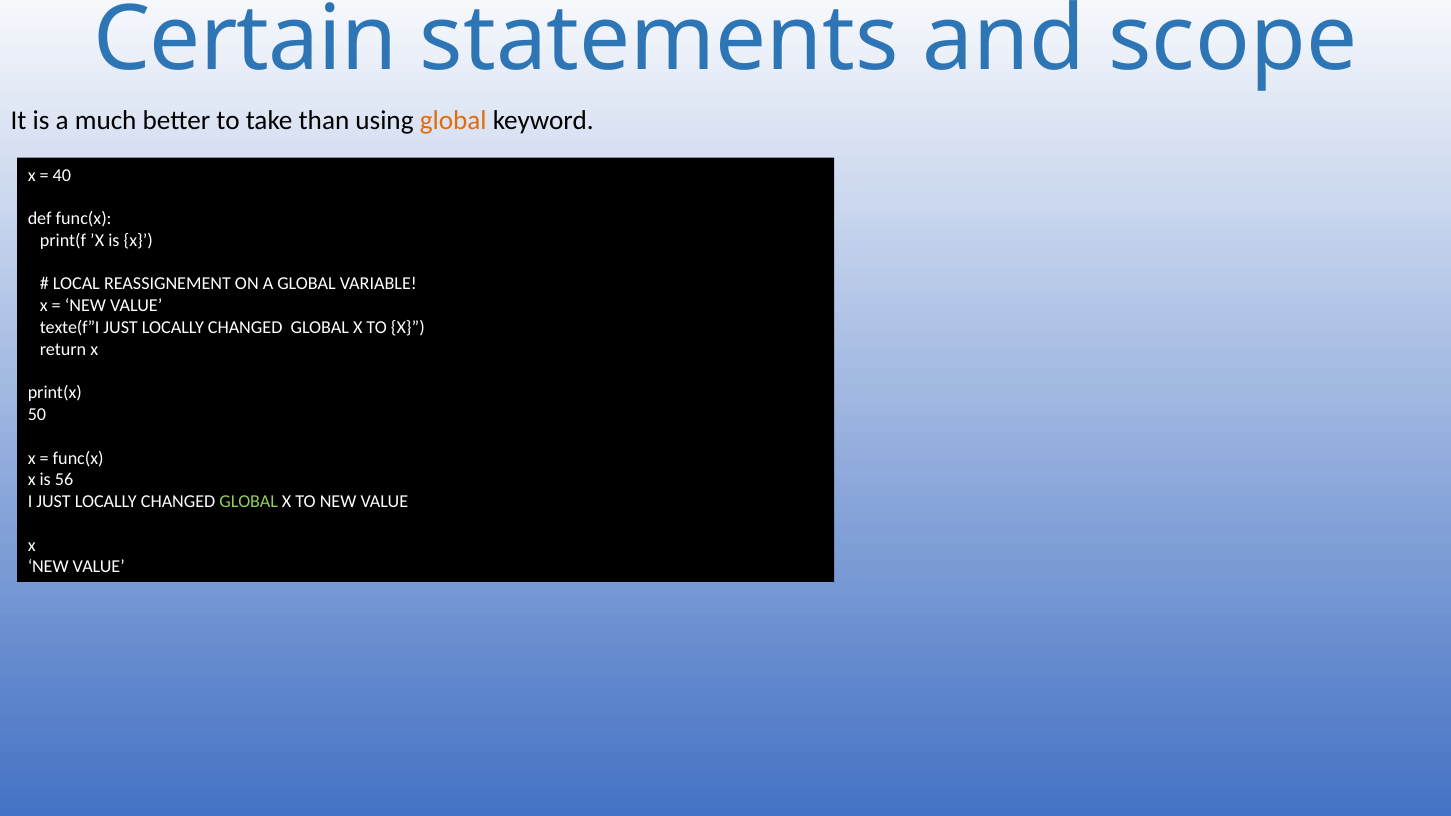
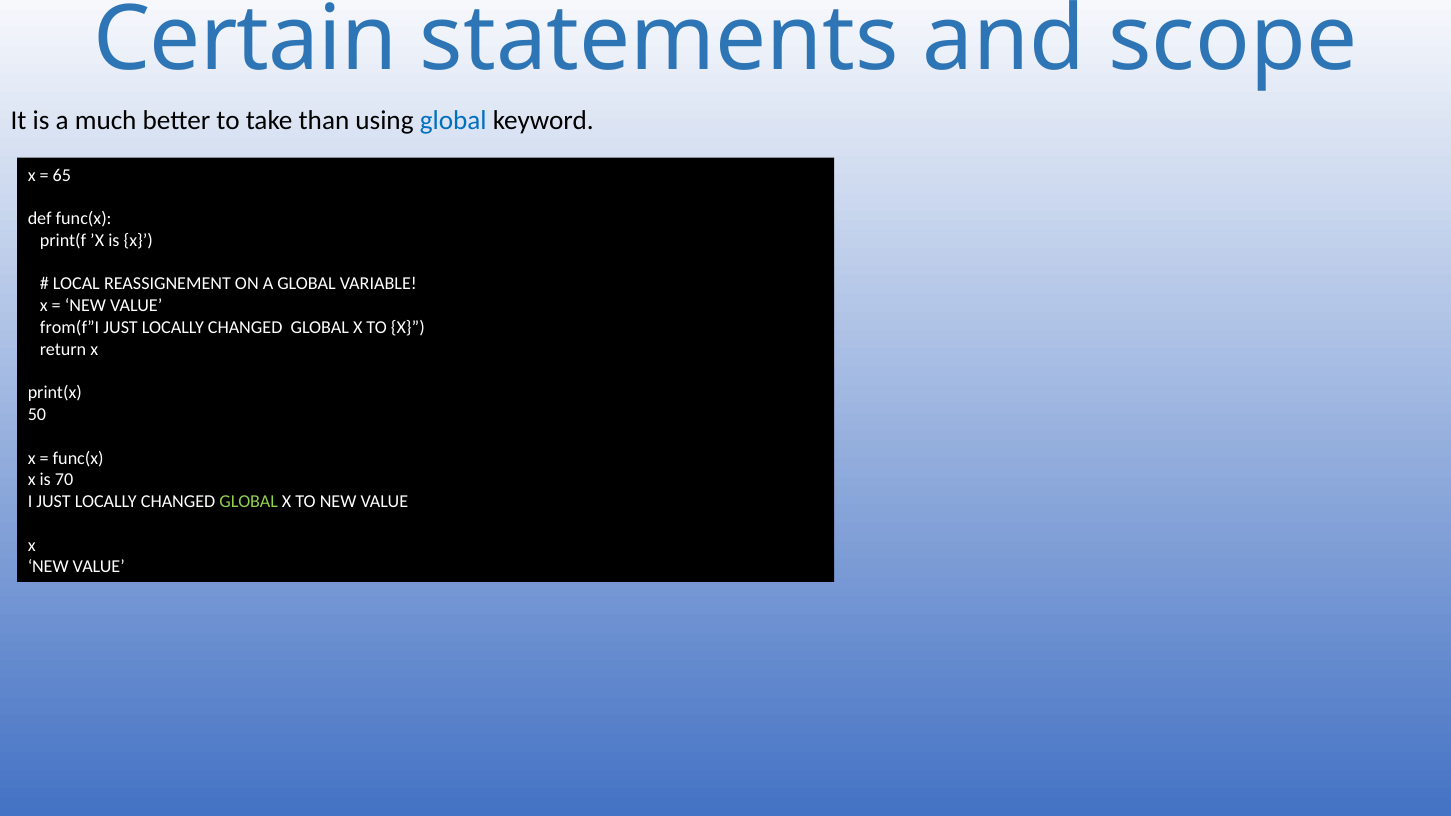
global at (453, 121) colour: orange -> blue
40: 40 -> 65
texte(f”I: texte(f”I -> from(f”I
56: 56 -> 70
